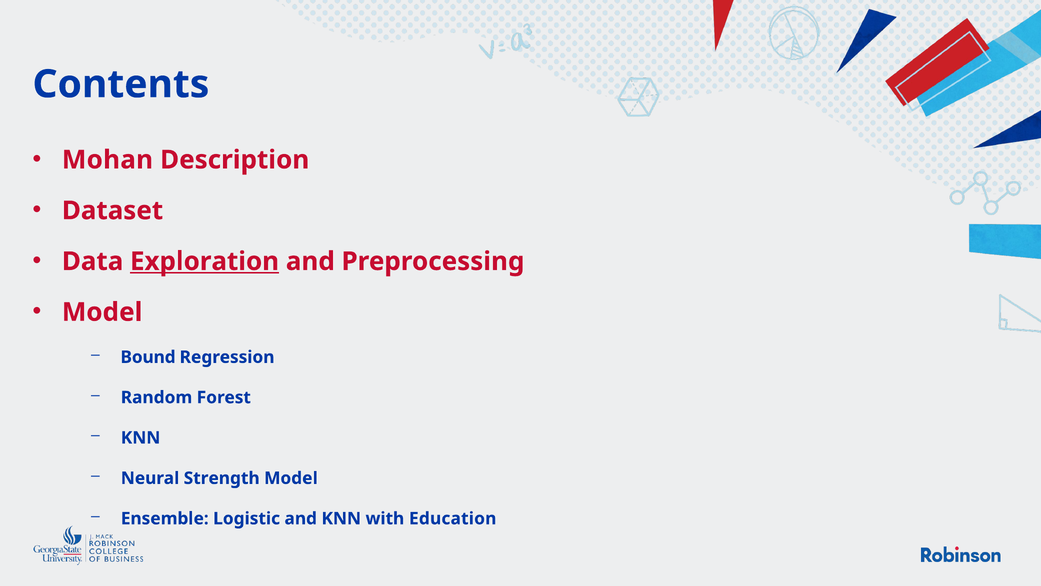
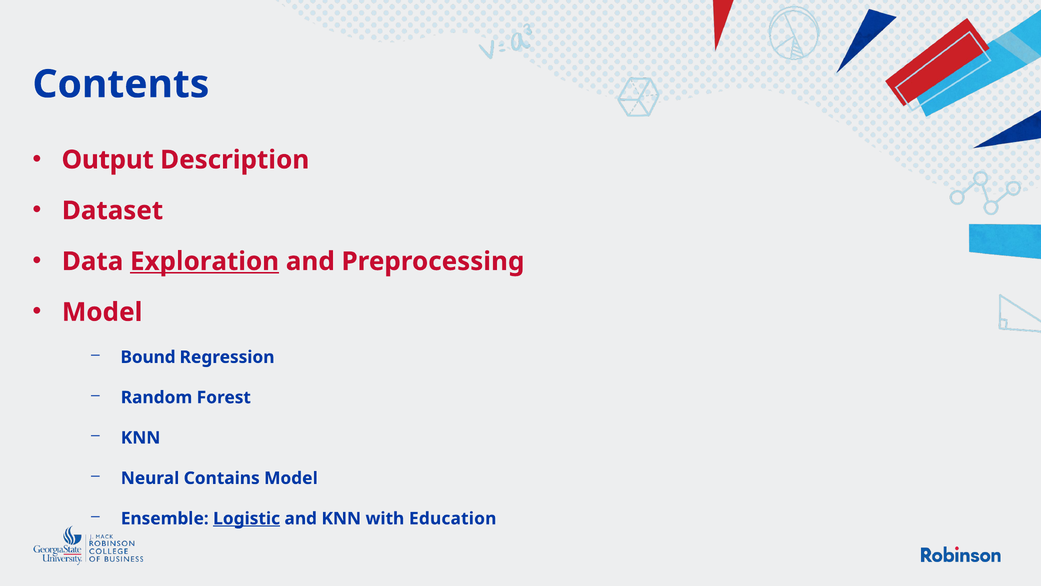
Mohan: Mohan -> Output
Strength: Strength -> Contains
Logistic underline: none -> present
